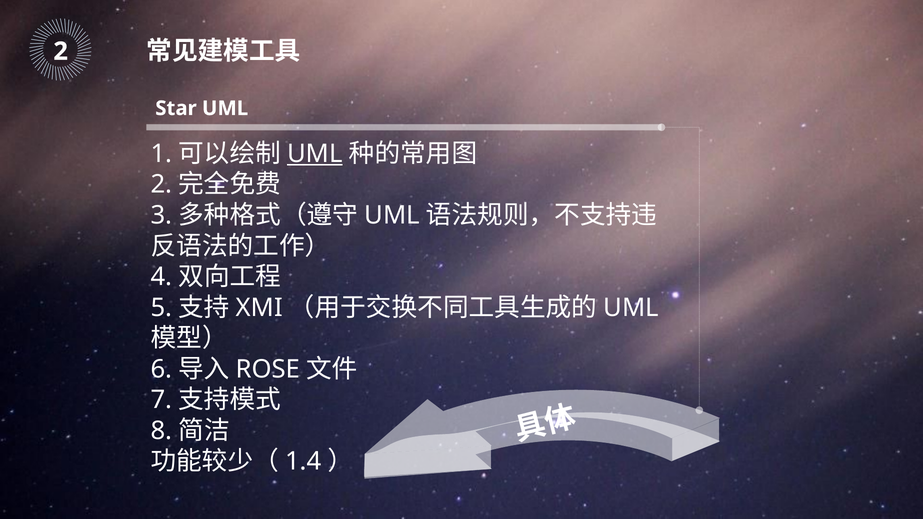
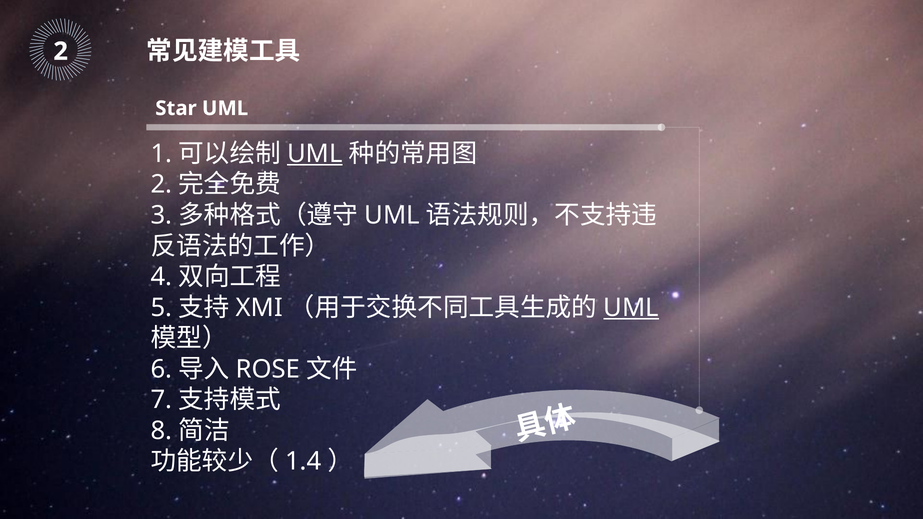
UML at (631, 308) underline: none -> present
